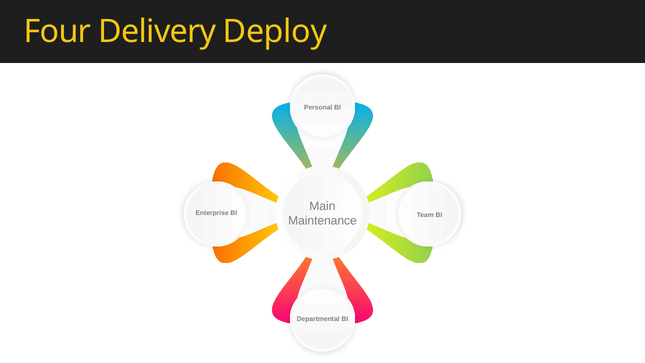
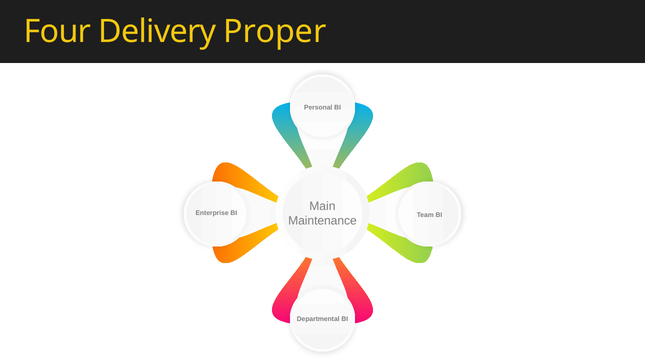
Deploy: Deploy -> Proper
